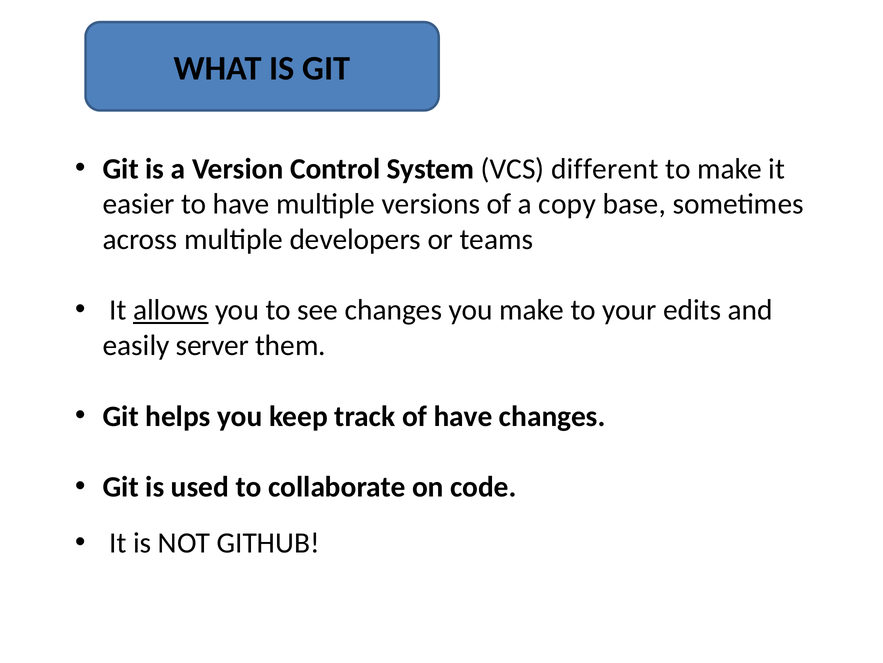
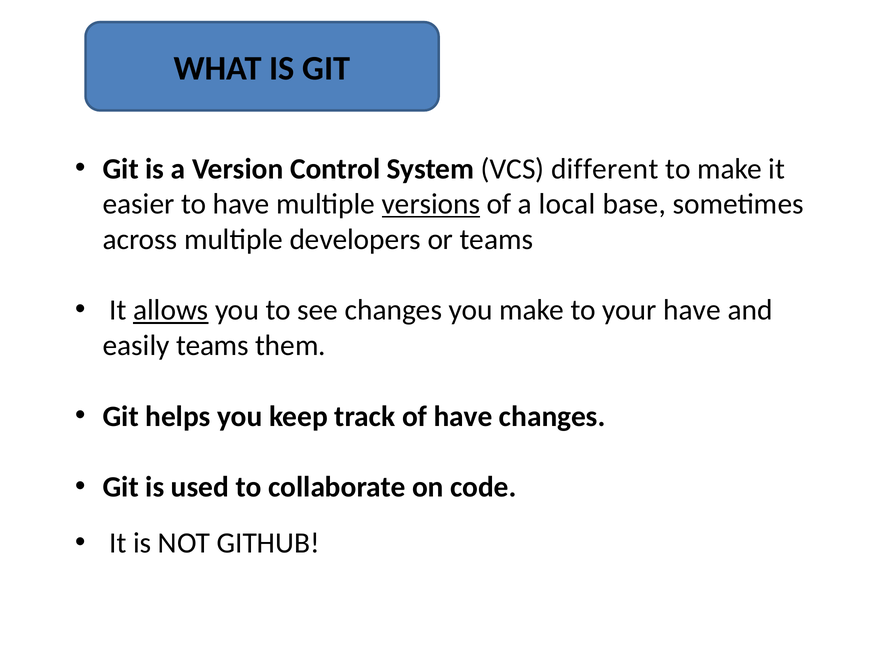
versions underline: none -> present
copy: copy -> local
your edits: edits -> have
easily server: server -> teams
